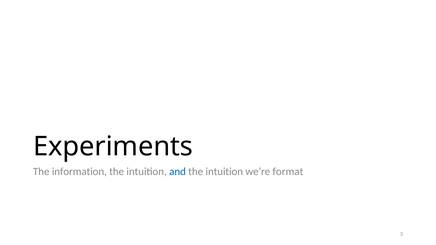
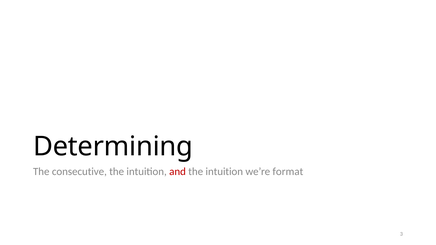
Experiments: Experiments -> Determining
information: information -> consecutive
and colour: blue -> red
